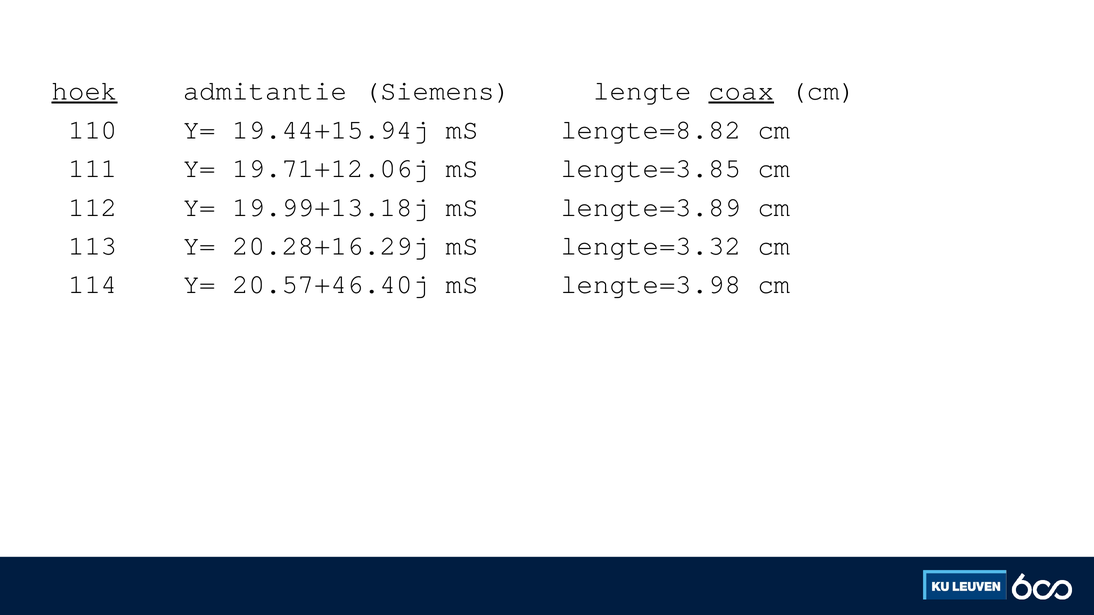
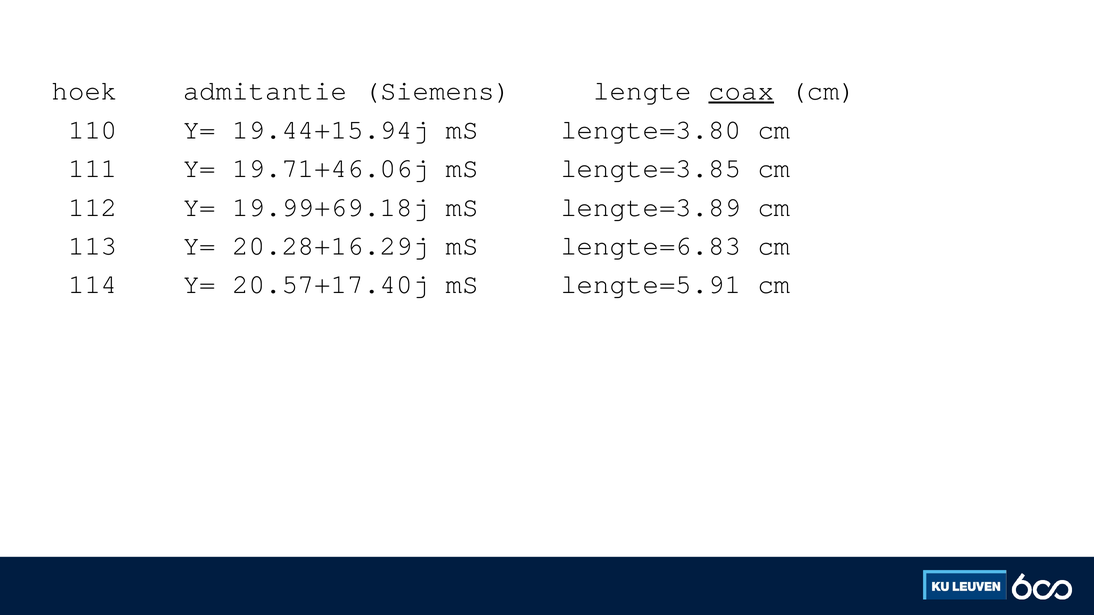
hoek underline: present -> none
lengte=8.82: lengte=8.82 -> lengte=3.80
19.71+12.06j: 19.71+12.06j -> 19.71+46.06j
19.99+13.18j: 19.99+13.18j -> 19.99+69.18j
lengte=3.32: lengte=3.32 -> lengte=6.83
20.57+46.40j: 20.57+46.40j -> 20.57+17.40j
lengte=3.98: lengte=3.98 -> lengte=5.91
